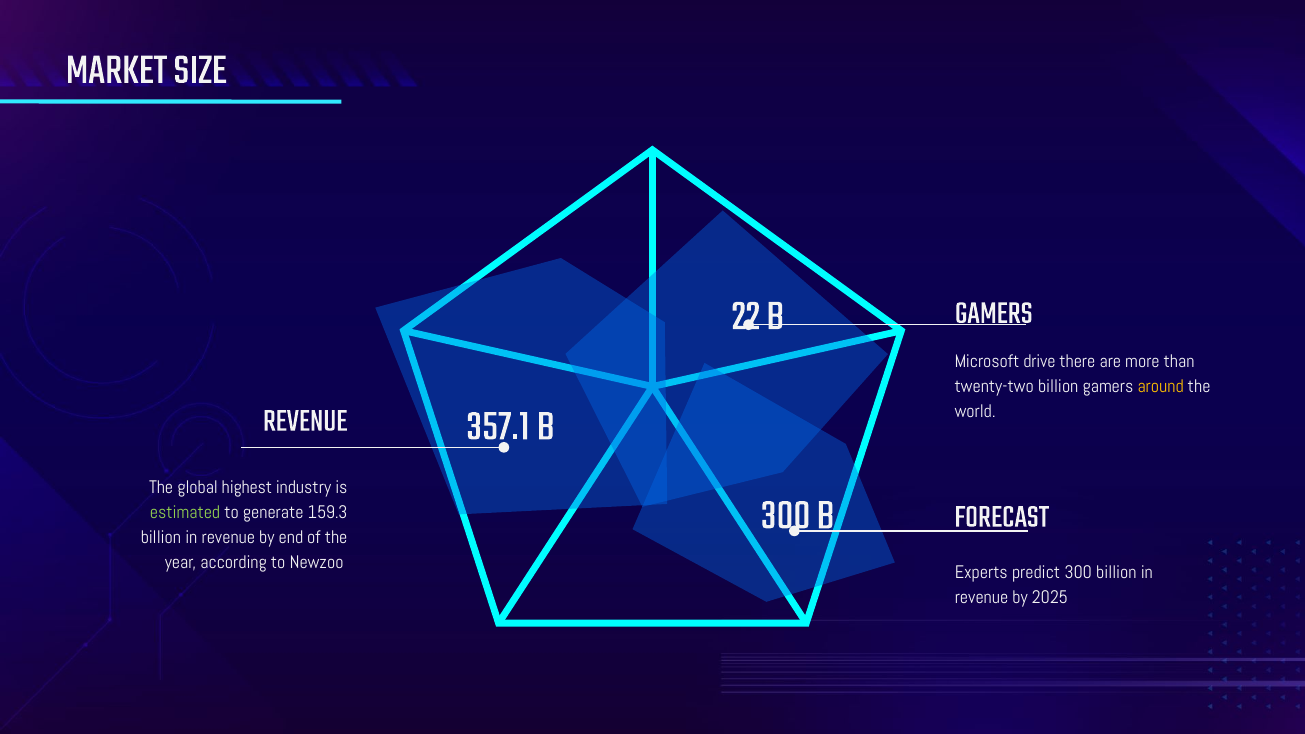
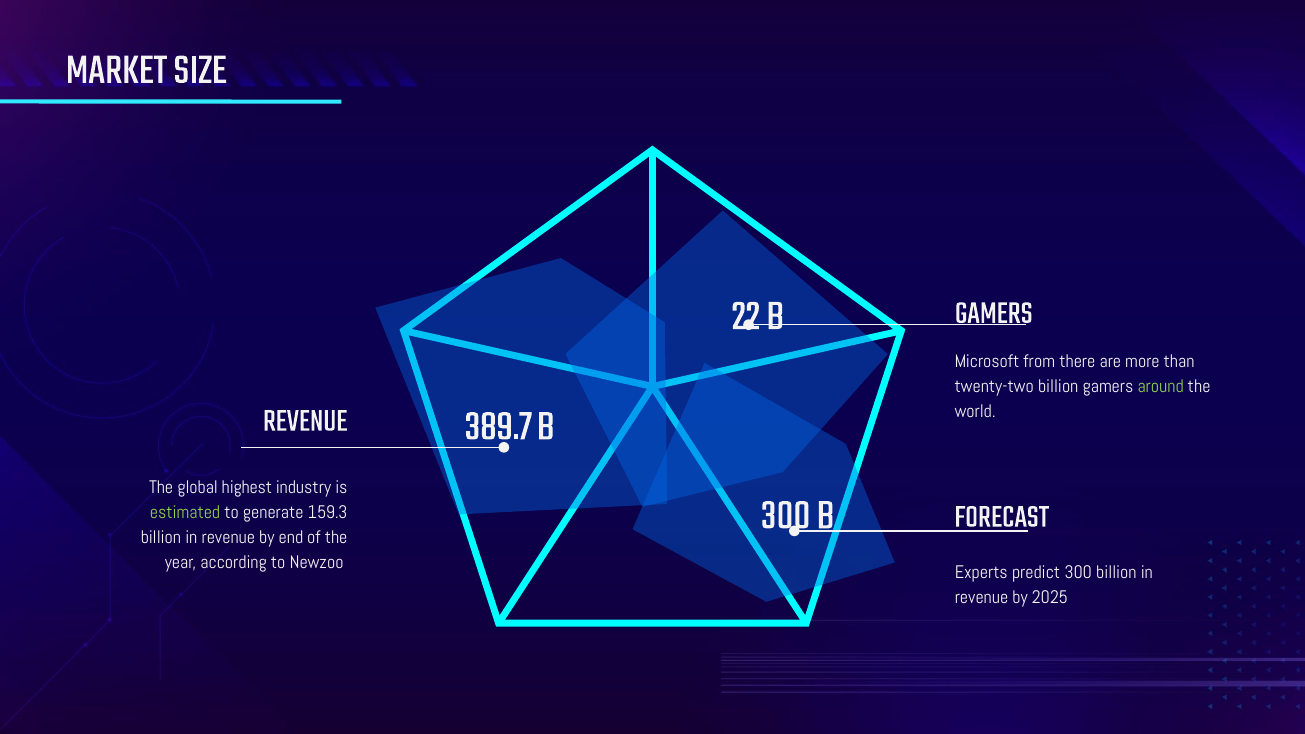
drive: drive -> from
around colour: yellow -> light green
357.1: 357.1 -> 389.7
